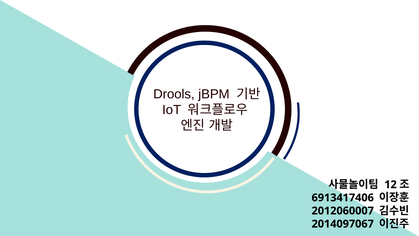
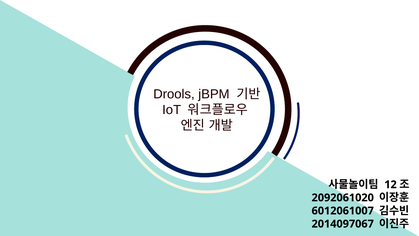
6913417406: 6913417406 -> 2092061020
2012060007: 2012060007 -> 6012061007
